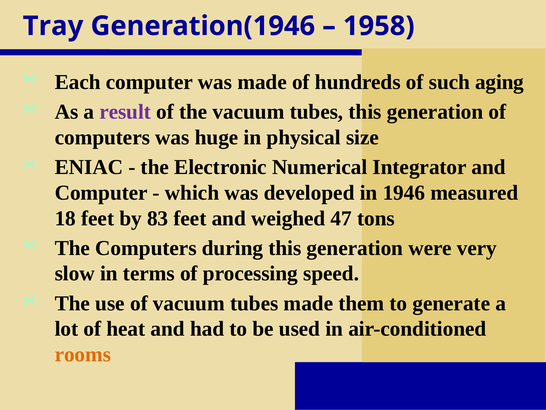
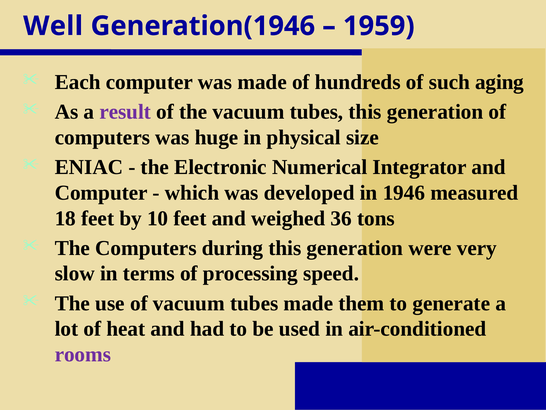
Tray: Tray -> Well
1958: 1958 -> 1959
83: 83 -> 10
47: 47 -> 36
rooms colour: orange -> purple
